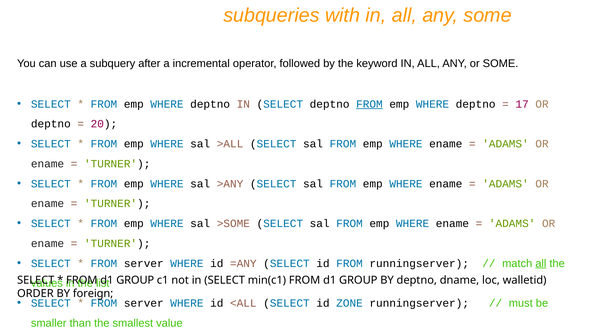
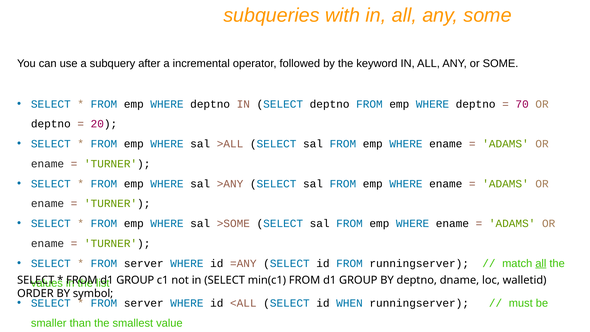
FROM at (369, 104) underline: present -> none
17: 17 -> 70
foreign: foreign -> symbol
ZONE: ZONE -> WHEN
